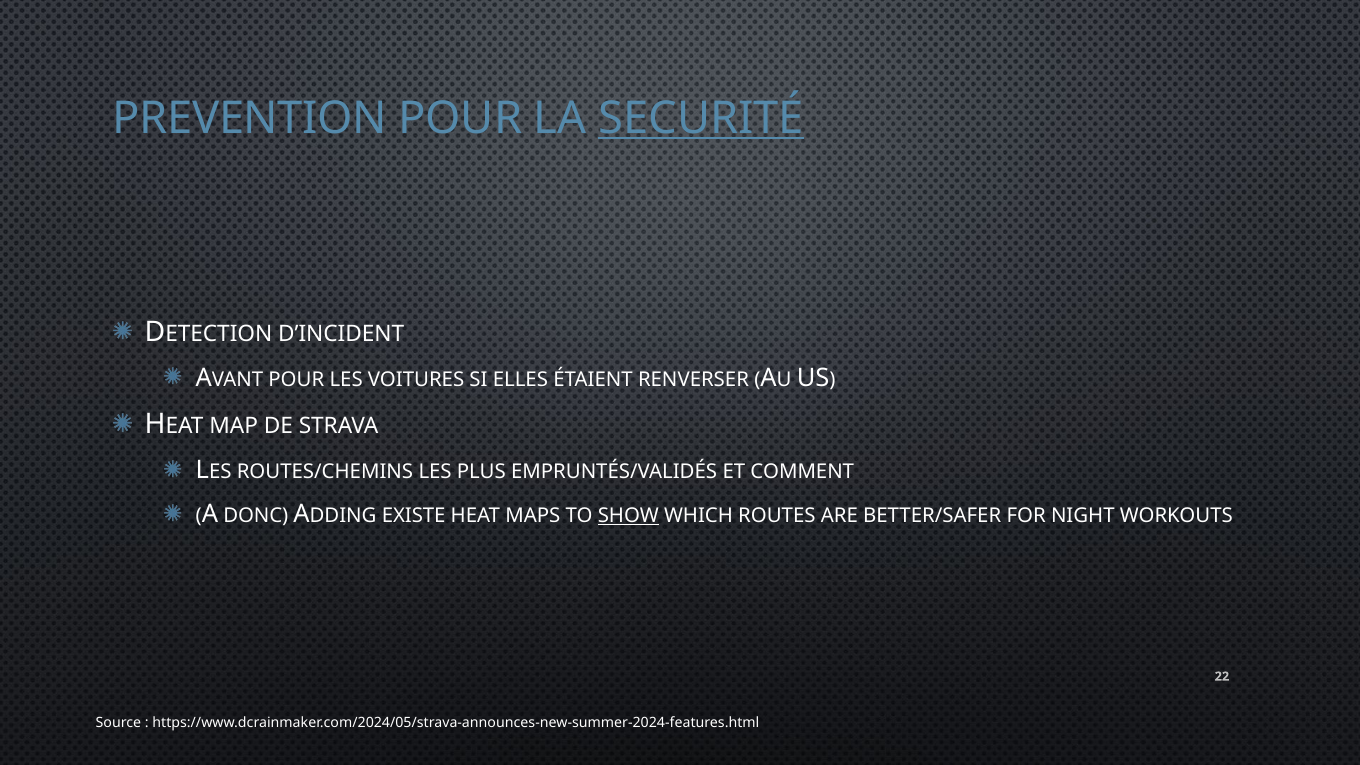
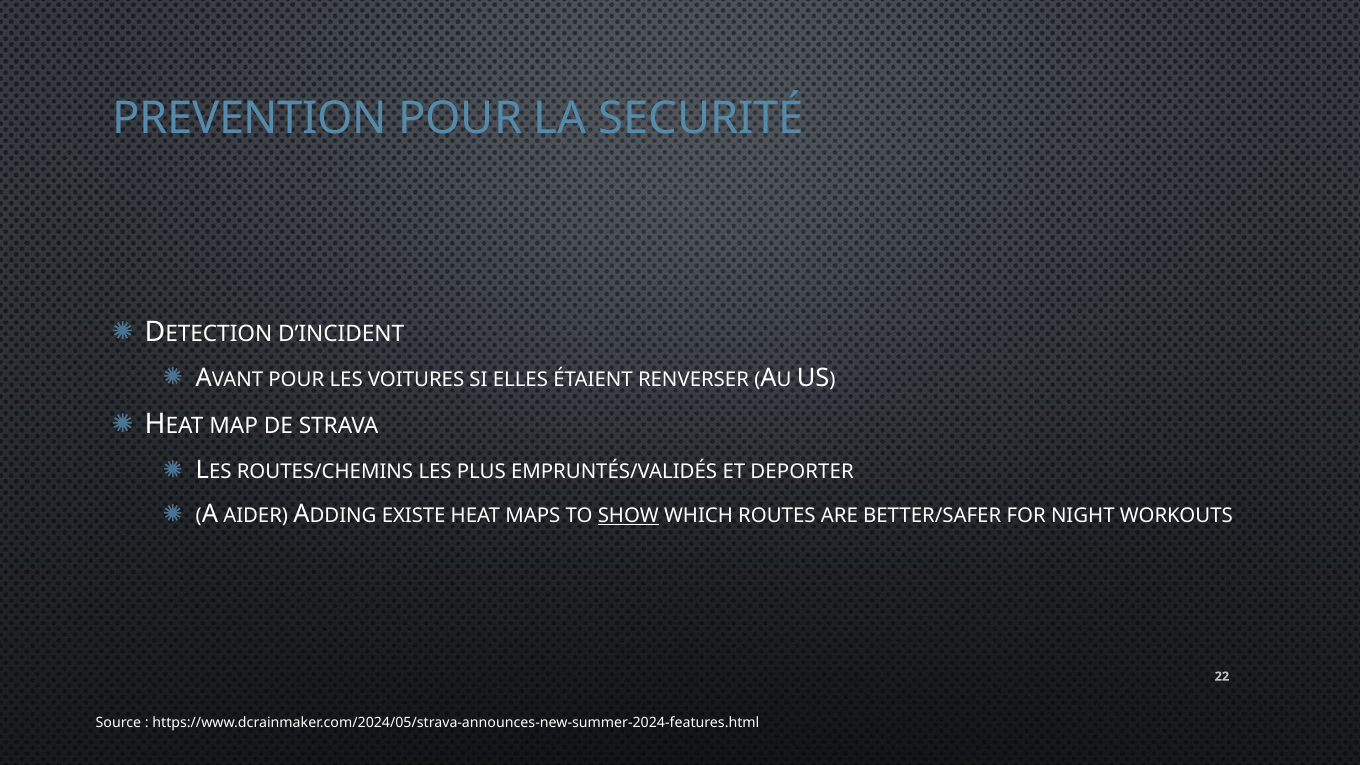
SECURITÉ underline: present -> none
COMMENT: COMMENT -> DEPORTER
DONC: DONC -> AIDER
